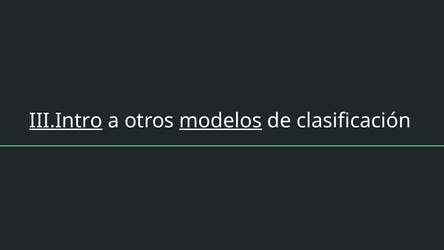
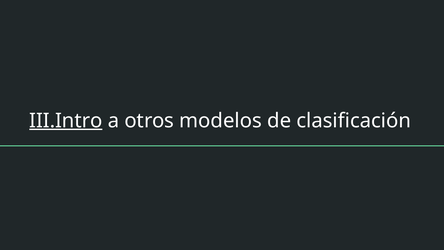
modelos underline: present -> none
